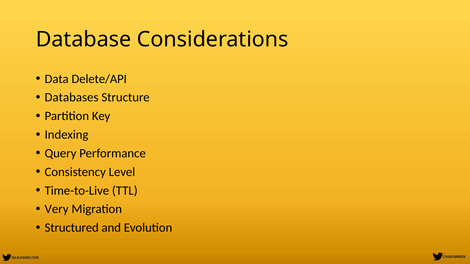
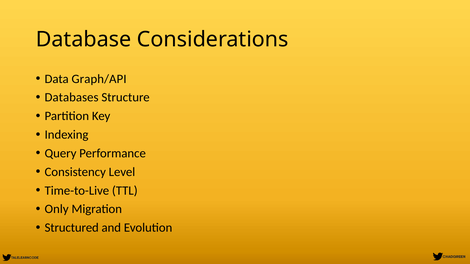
Delete/API: Delete/API -> Graph/API
Very: Very -> Only
